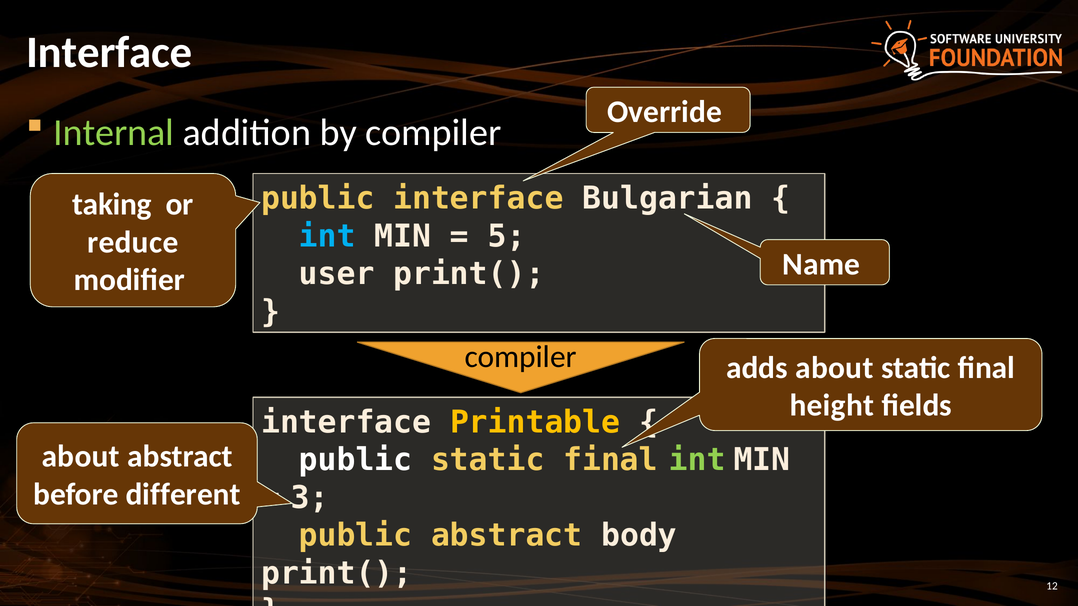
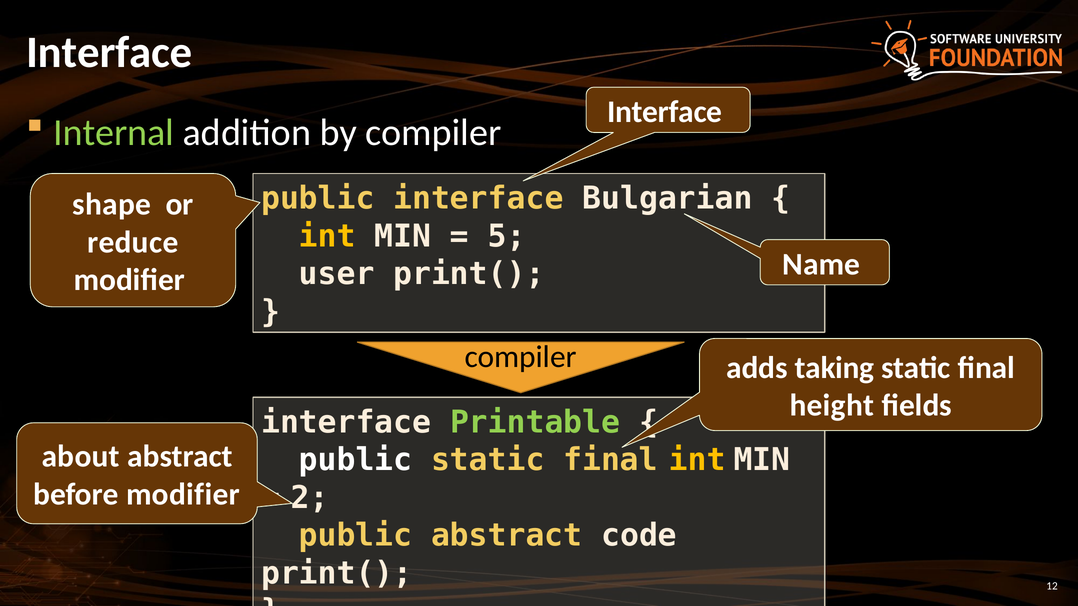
Override at (665, 112): Override -> Interface
taking: taking -> shape
int at (327, 236) colour: light blue -> yellow
adds about: about -> taking
Printable colour: yellow -> light green
int at (697, 460) colour: light green -> yellow
before different: different -> modifier
3: 3 -> 2
body: body -> code
